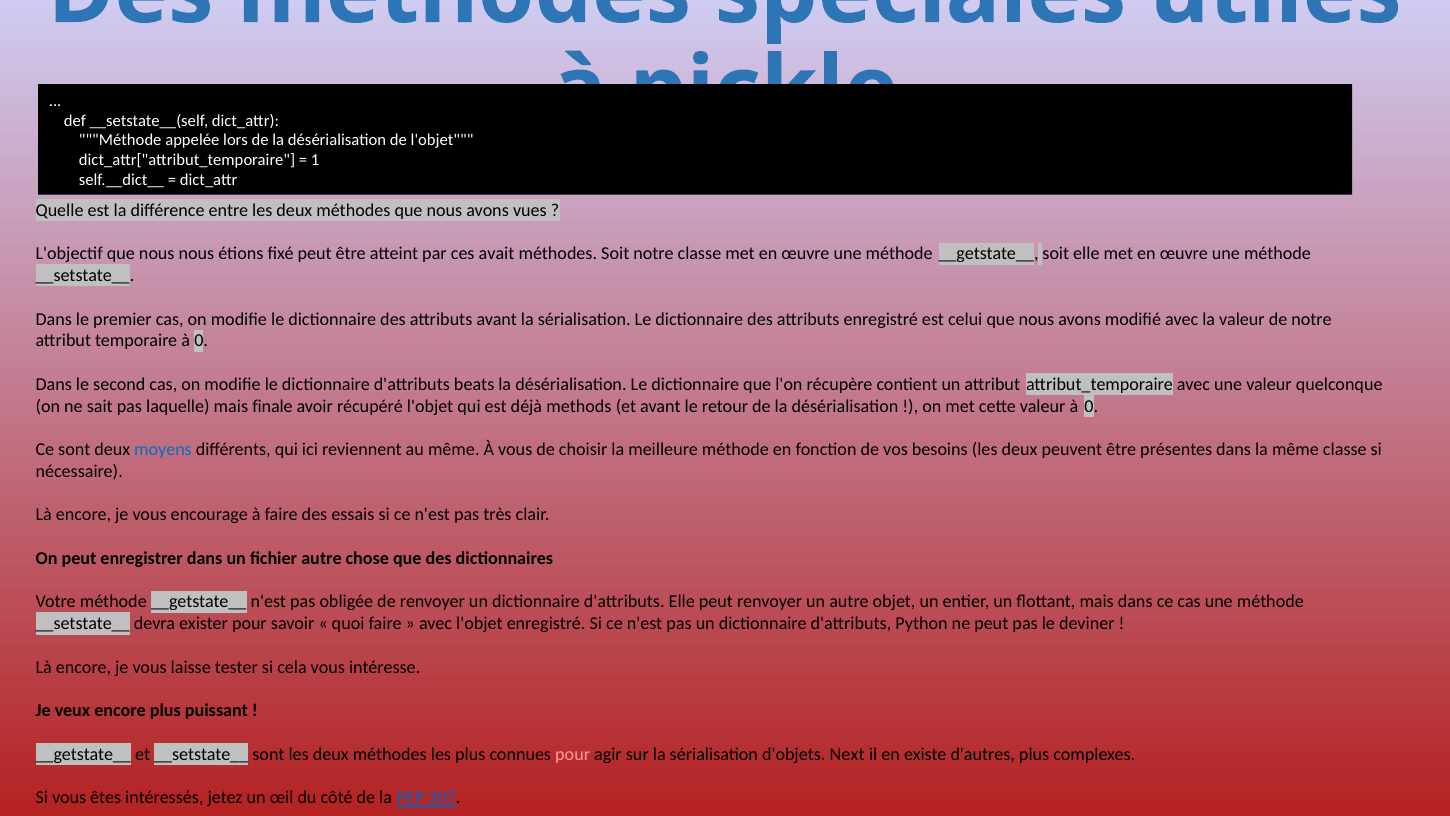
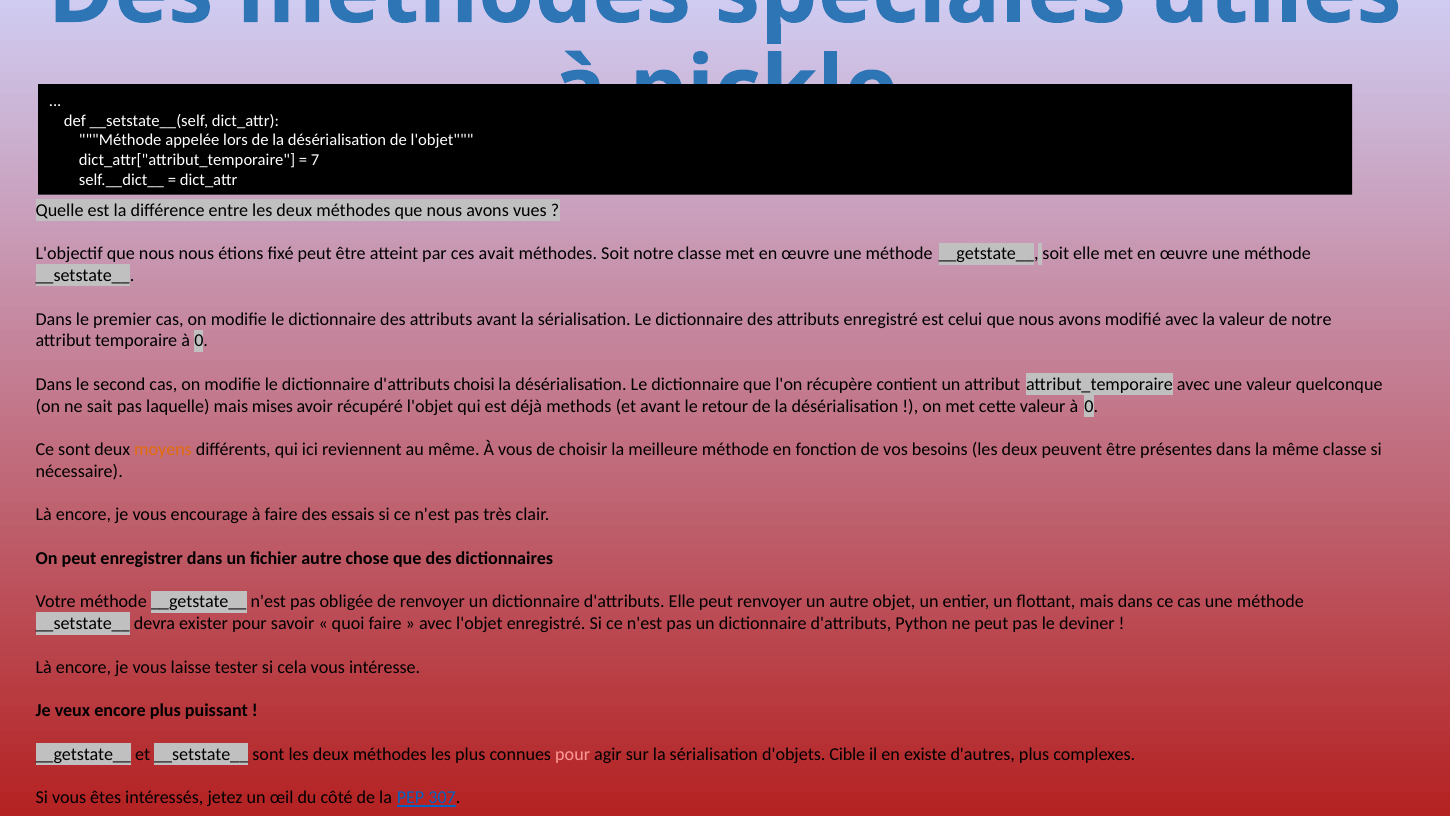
1: 1 -> 7
beats: beats -> choisi
finale: finale -> mises
moyens colour: blue -> orange
Next: Next -> Cible
